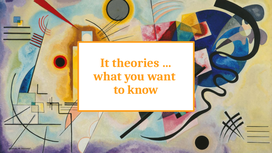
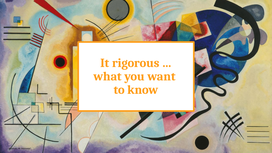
theories: theories -> rigorous
